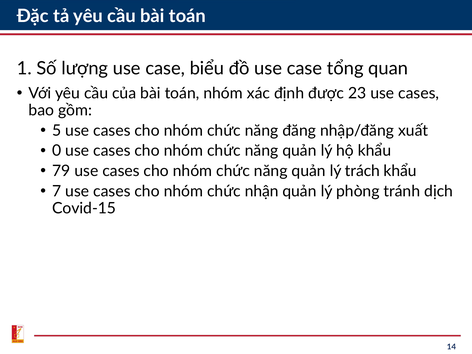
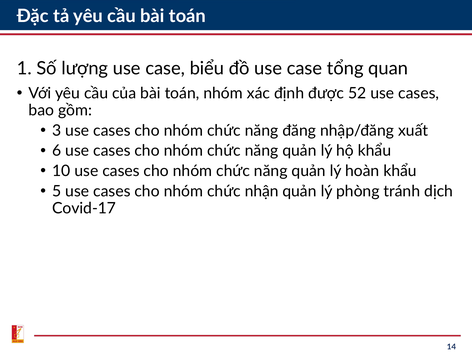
23: 23 -> 52
5: 5 -> 3
0: 0 -> 6
79: 79 -> 10
trách: trách -> hoàn
7: 7 -> 5
Covid-15: Covid-15 -> Covid-17
